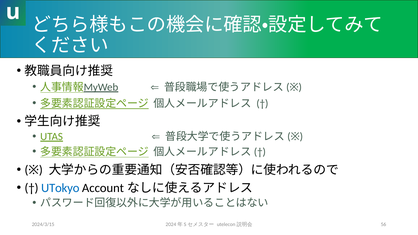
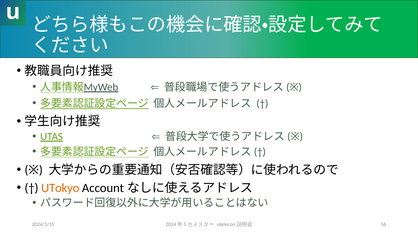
UTokyo colour: blue -> orange
